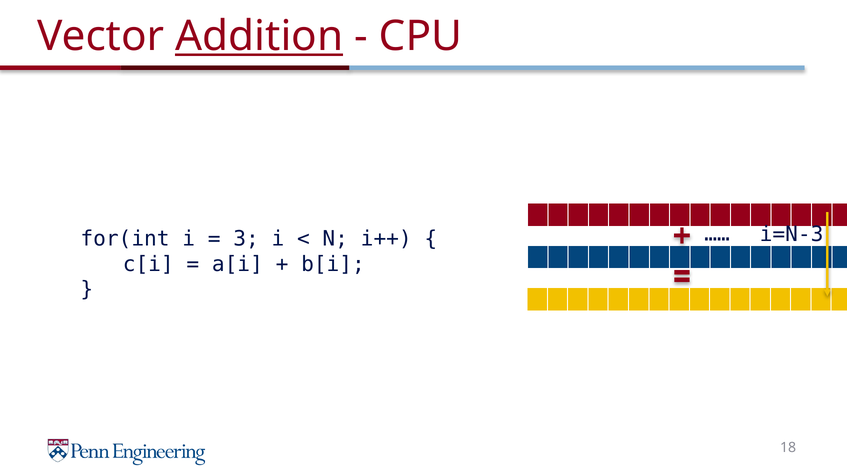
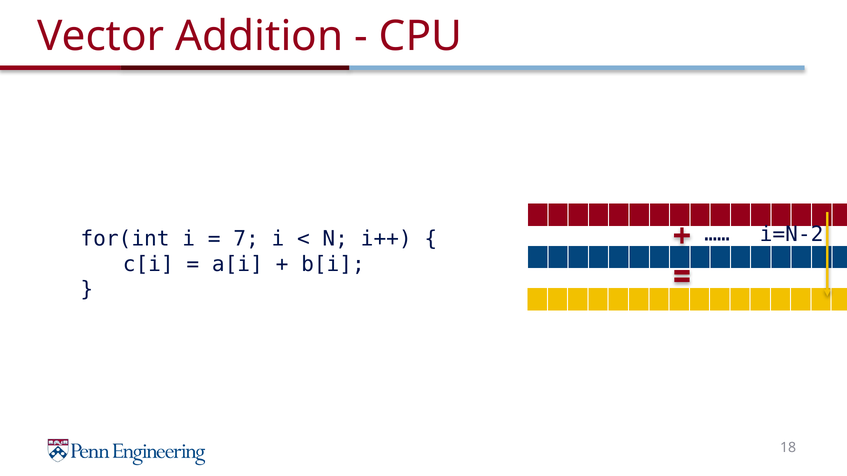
Addition underline: present -> none
i=N-3: i=N-3 -> i=N-2
3: 3 -> 7
